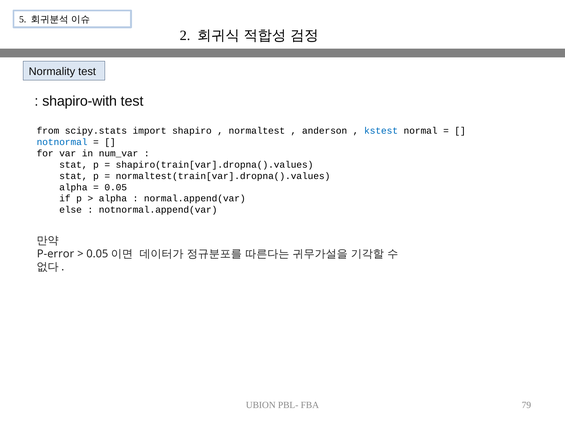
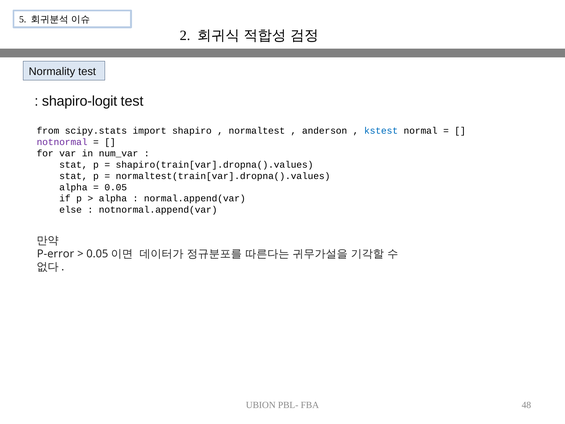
shapiro-with: shapiro-with -> shapiro-logit
notnormal colour: blue -> purple
79: 79 -> 48
